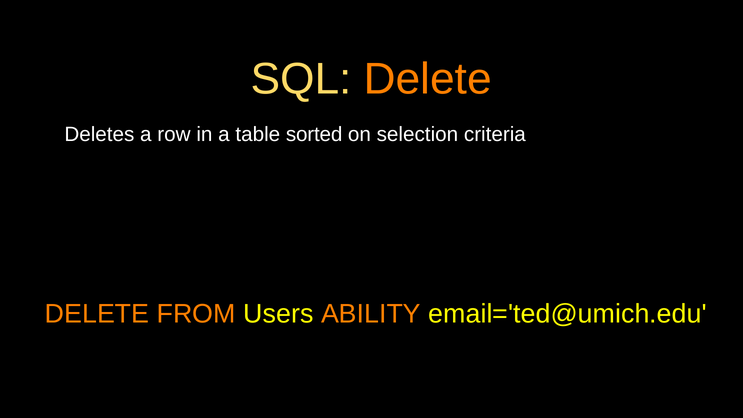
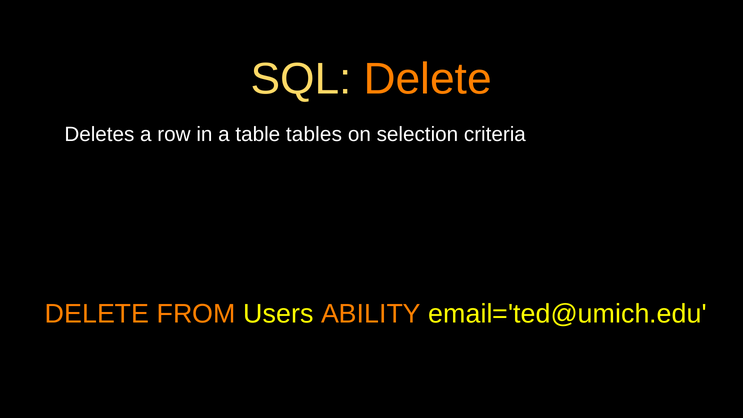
sorted: sorted -> tables
